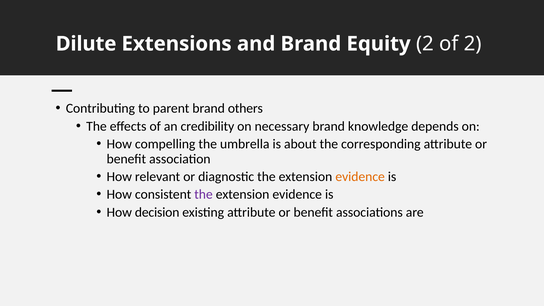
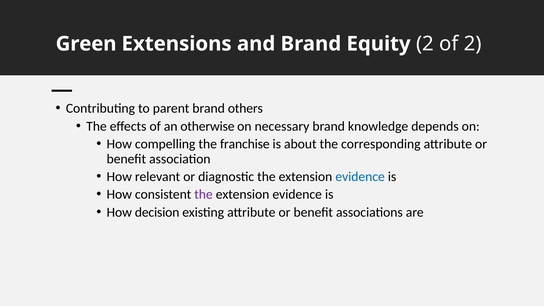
Dilute: Dilute -> Green
credibility: credibility -> otherwise
umbrella: umbrella -> franchise
evidence at (360, 177) colour: orange -> blue
